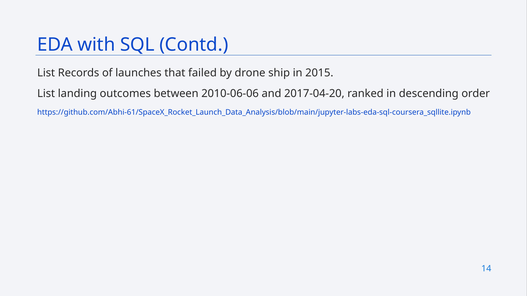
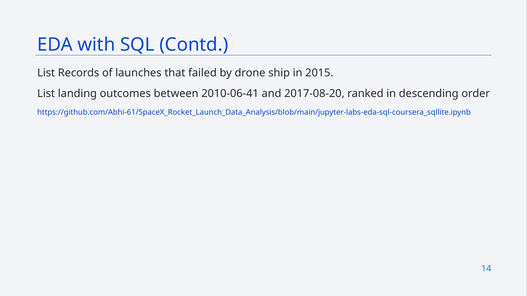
2010-06-06: 2010-06-06 -> 2010-06-41
2017-04-20: 2017-04-20 -> 2017-08-20
